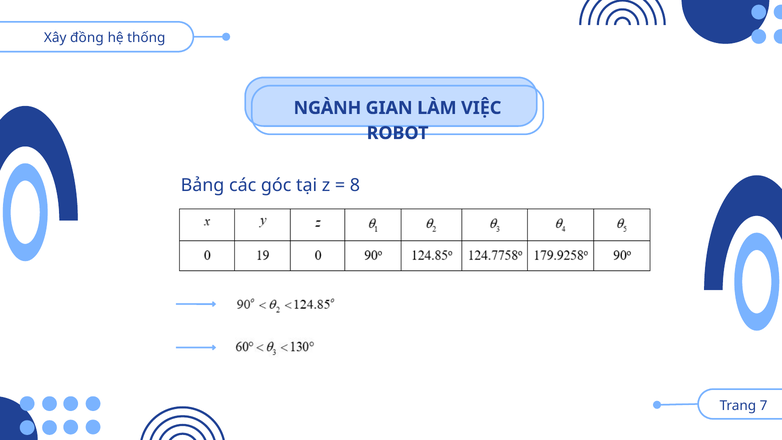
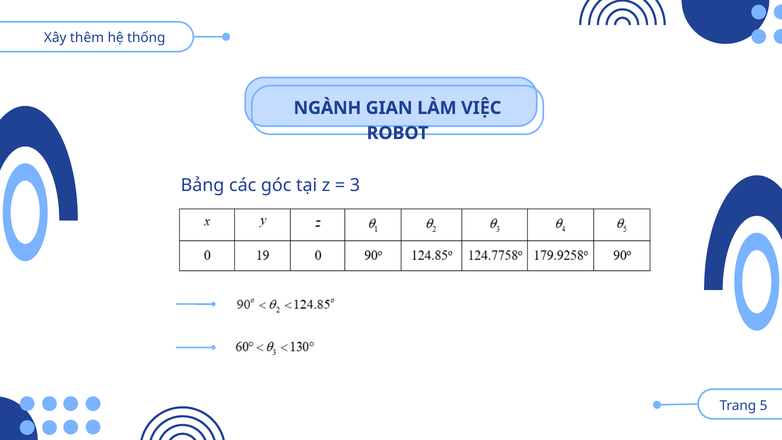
đồng: đồng -> thêm
8: 8 -> 3
7: 7 -> 5
